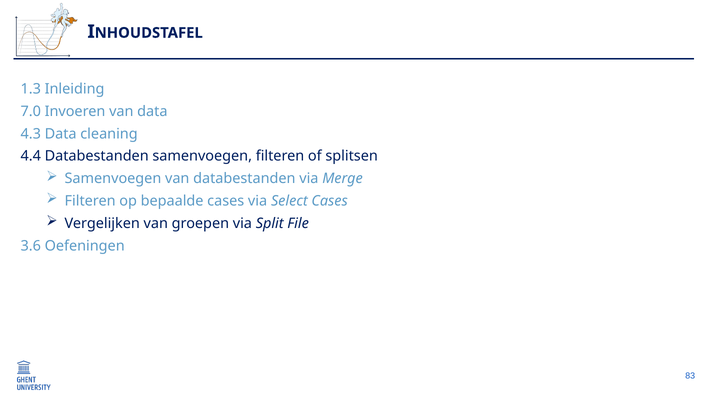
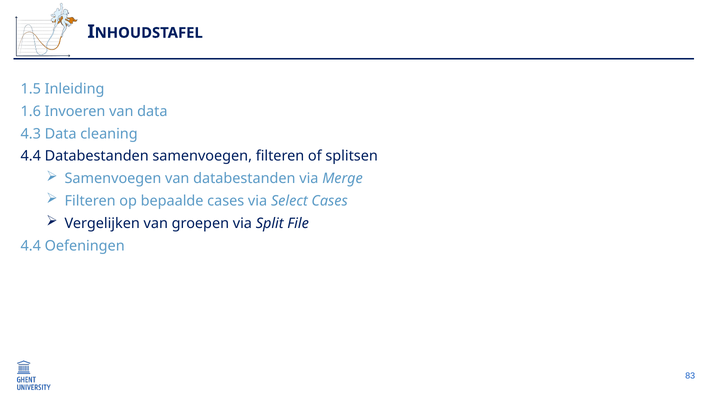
1.3: 1.3 -> 1.5
7.0: 7.0 -> 1.6
3.6 at (31, 246): 3.6 -> 4.4
